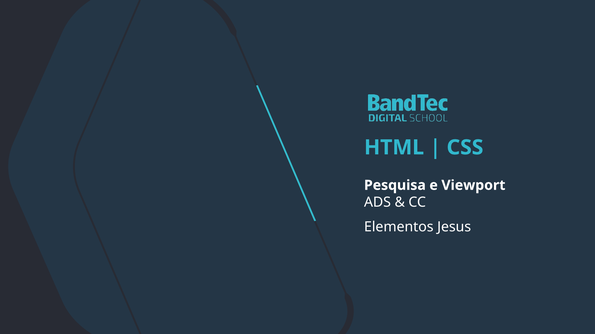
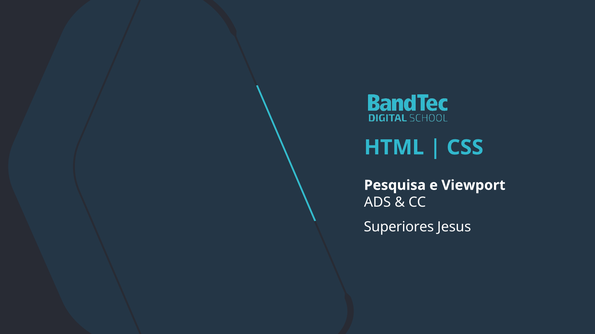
Elementos: Elementos -> Superiores
